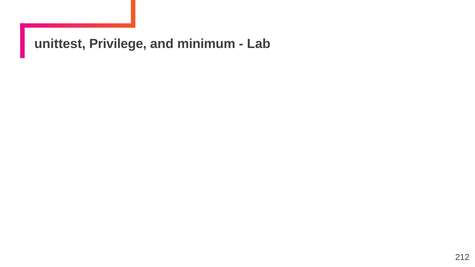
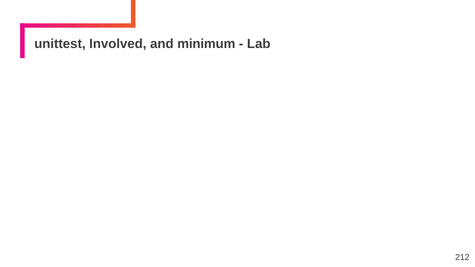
Privilege: Privilege -> Involved
